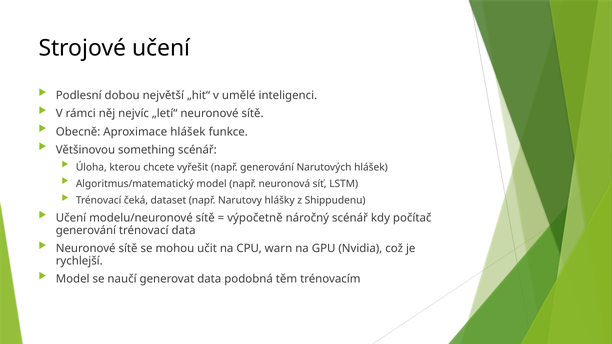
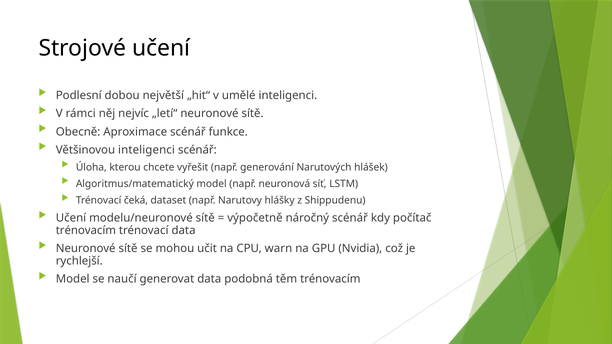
Aproximace hlášek: hlášek -> scénář
Většinovou something: something -> inteligenci
generování at (86, 231): generování -> trénovacím
